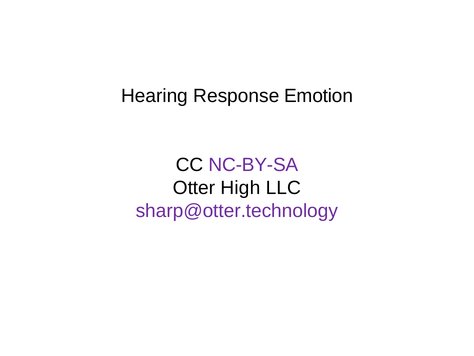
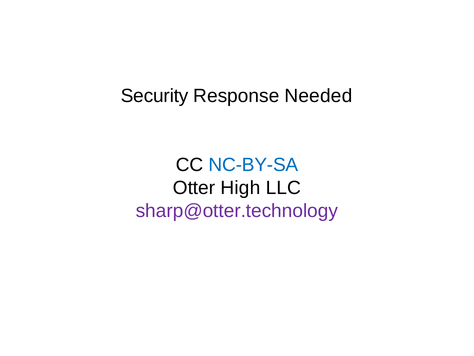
Hearing: Hearing -> Security
Emotion: Emotion -> Needed
NC-BY-SA colour: purple -> blue
